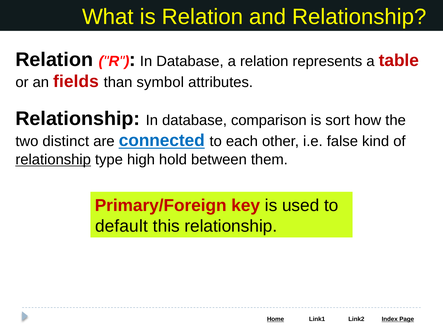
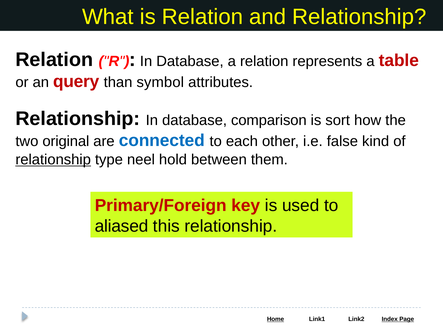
fields: fields -> query
distinct: distinct -> original
connected underline: present -> none
high: high -> neel
default: default -> aliased
